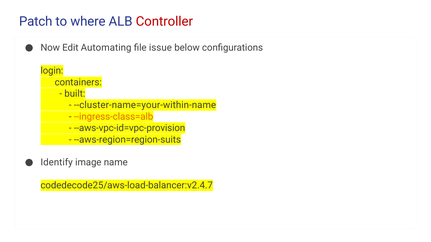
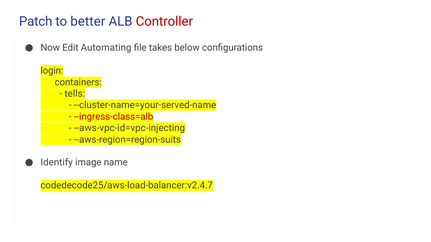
where: where -> better
issue: issue -> takes
built: built -> tells
--cluster-name=your-within-name: --cluster-name=your-within-name -> --cluster-name=your-served-name
--ingress-class=alb colour: orange -> red
--aws-vpc-id=vpc-provision: --aws-vpc-id=vpc-provision -> --aws-vpc-id=vpc-injecting
